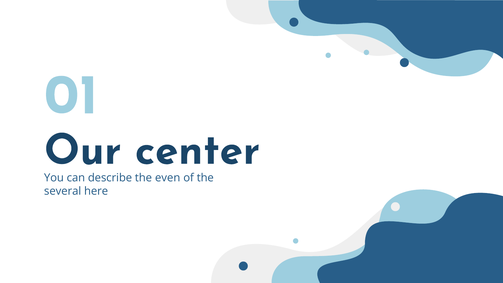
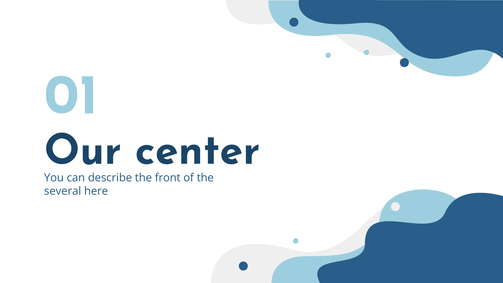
even: even -> front
